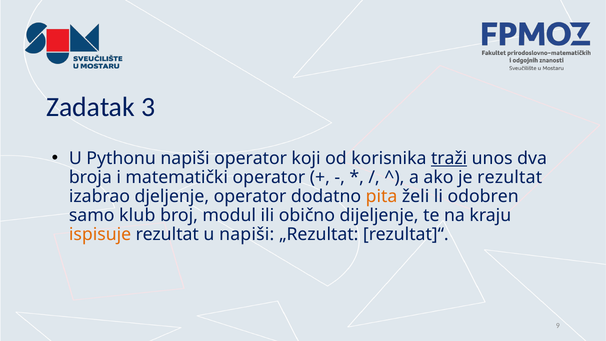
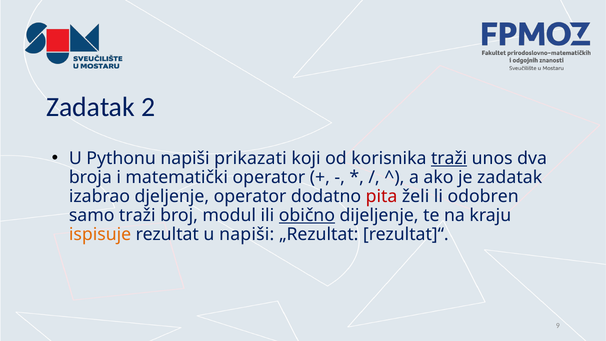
3: 3 -> 2
napiši operator: operator -> prikazati
je rezultat: rezultat -> zadatak
pita colour: orange -> red
samo klub: klub -> traži
obično underline: none -> present
